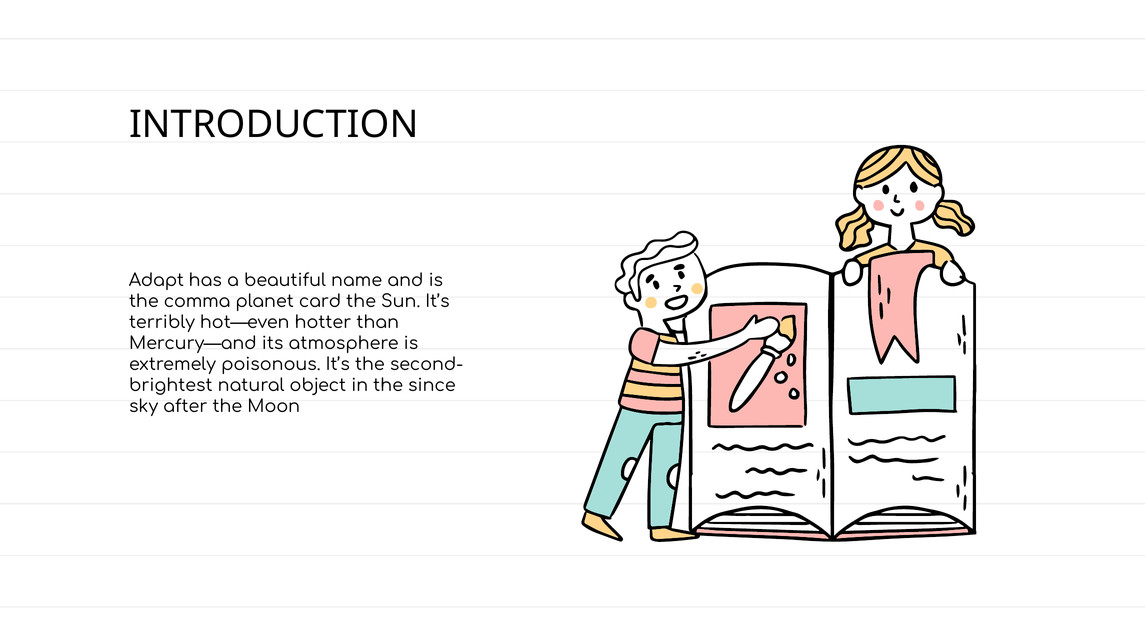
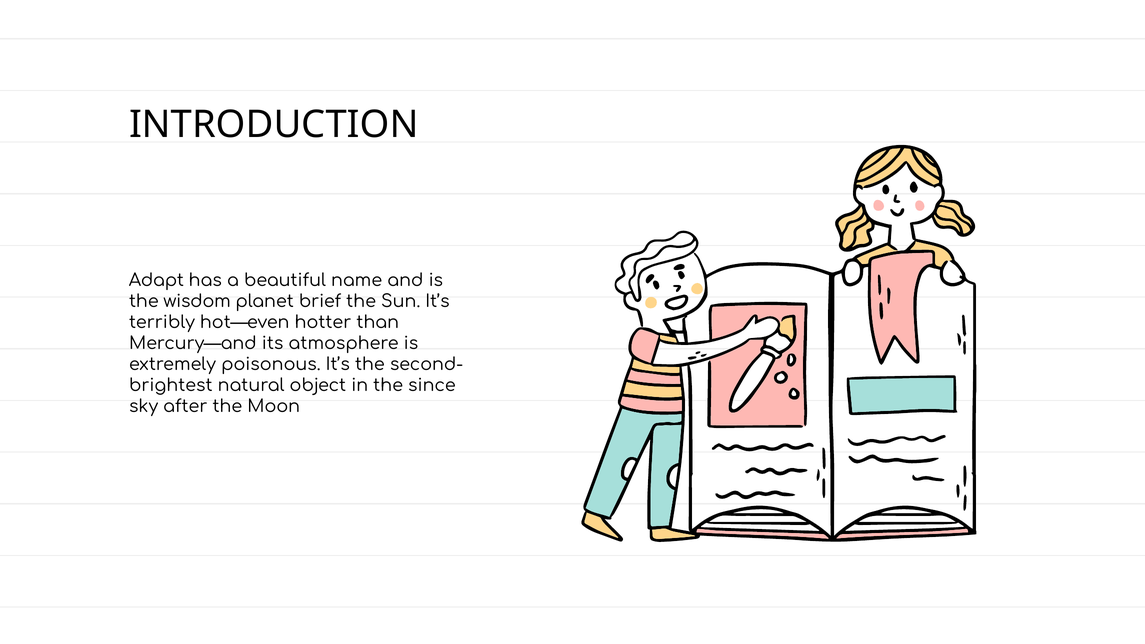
comma: comma -> wisdom
card: card -> brief
